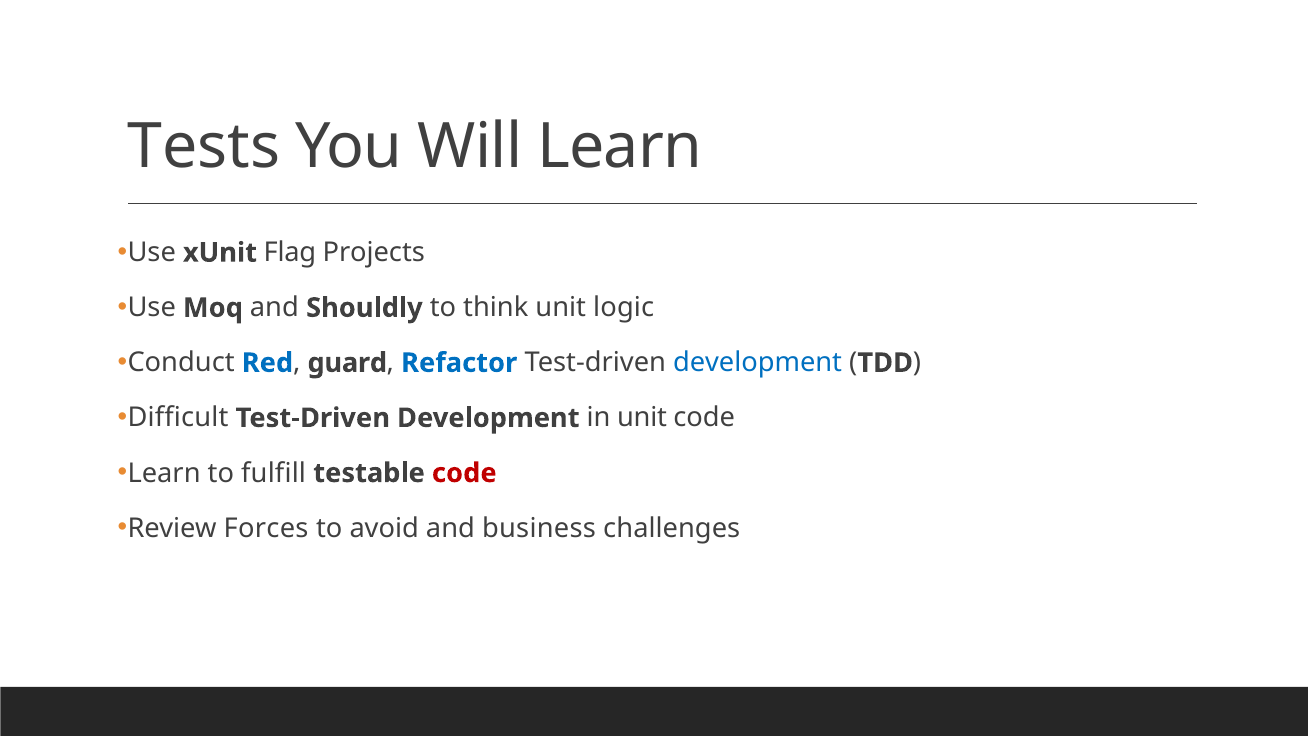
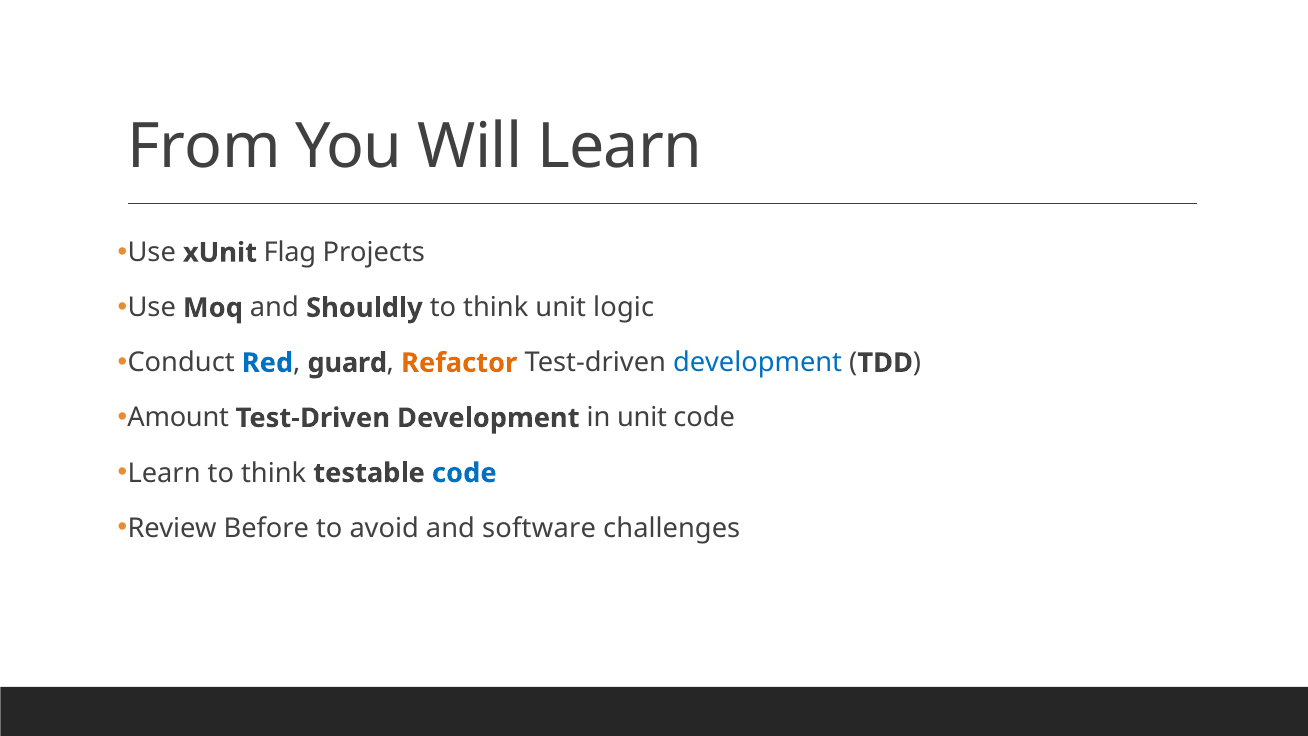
Tests: Tests -> From
Refactor colour: blue -> orange
Difficult: Difficult -> Amount
Learn to fulfill: fulfill -> think
code at (464, 473) colour: red -> blue
Forces: Forces -> Before
business: business -> software
